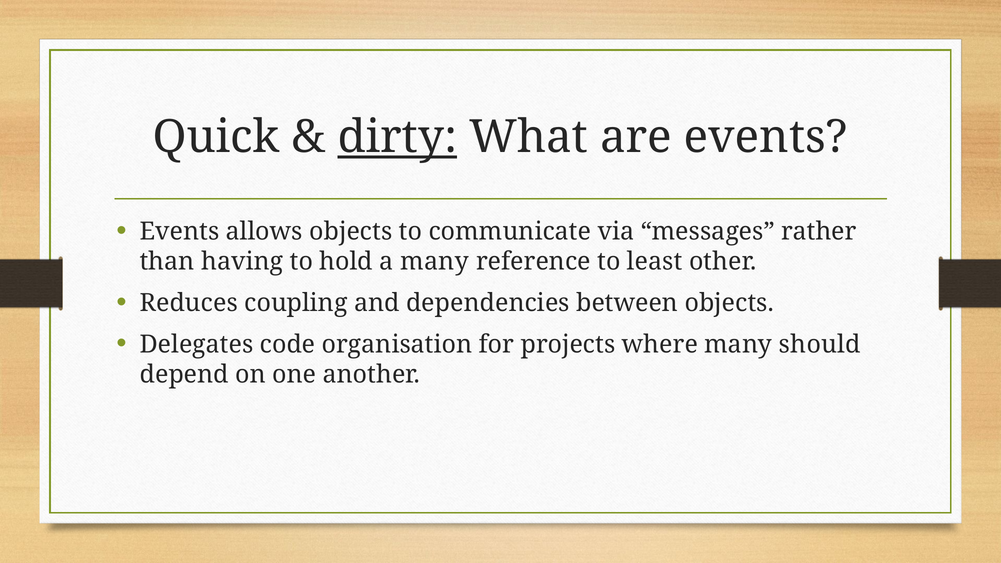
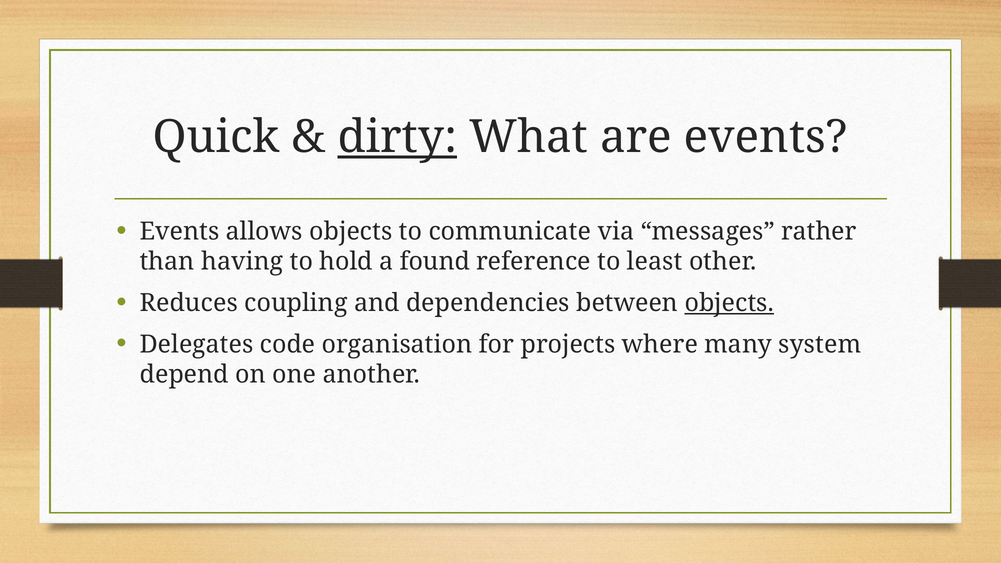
a many: many -> found
objects at (729, 303) underline: none -> present
should: should -> system
